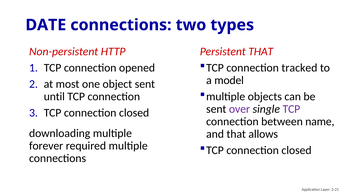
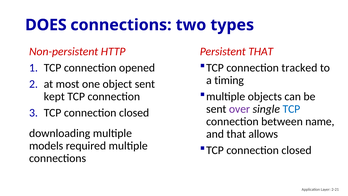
DATE: DATE -> DOES
model: model -> timing
until: until -> kept
TCP at (291, 109) colour: purple -> blue
forever: forever -> models
